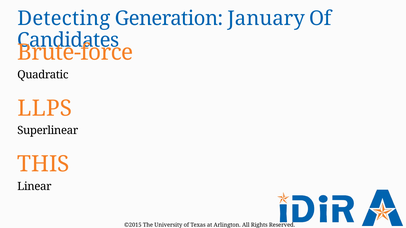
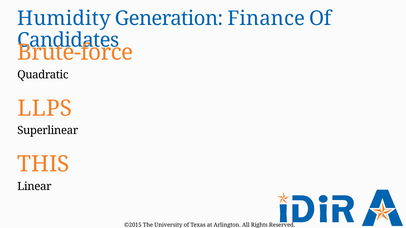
Detecting: Detecting -> Humidity
January: January -> Finance
